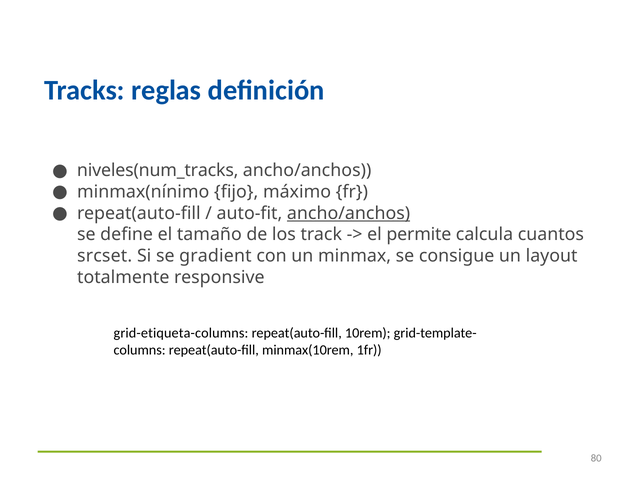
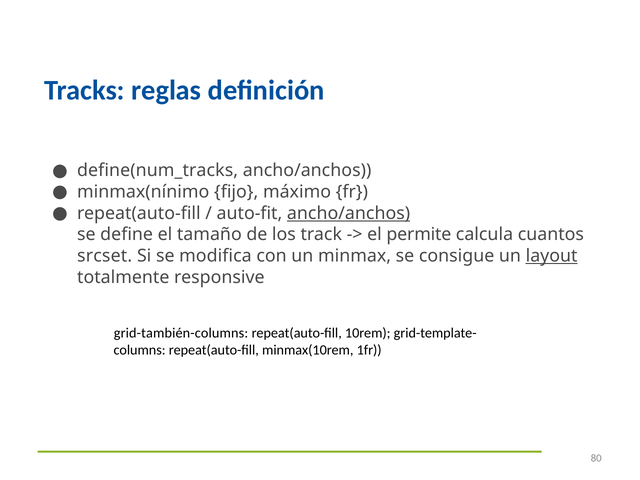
niveles(num_tracks: niveles(num_tracks -> define(num_tracks
gradient: gradient -> modifica
layout underline: none -> present
grid-etiqueta-columns: grid-etiqueta-columns -> grid-también-columns
